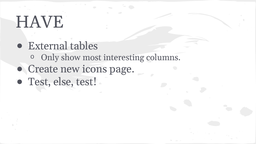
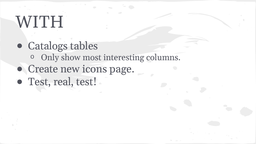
HAVE: HAVE -> WITH
External: External -> Catalogs
else: else -> real
